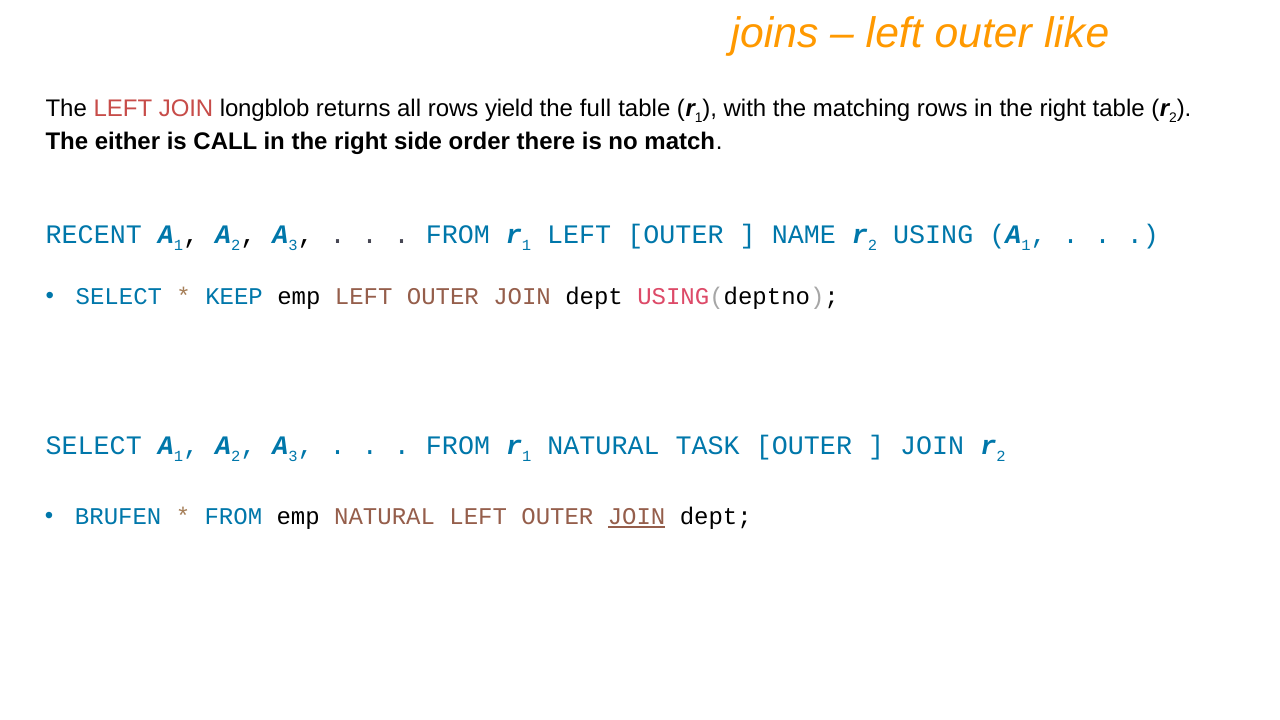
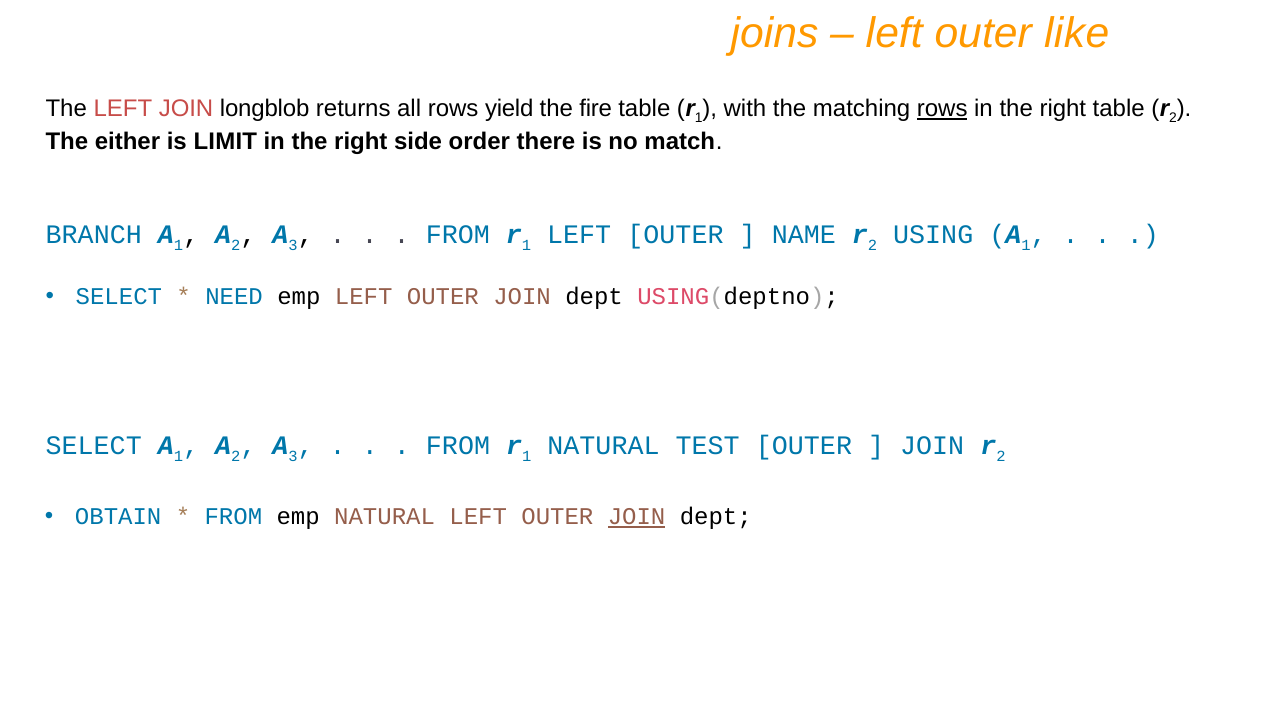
full: full -> fire
rows at (942, 109) underline: none -> present
CALL: CALL -> LIMIT
RECENT: RECENT -> BRANCH
KEEP: KEEP -> NEED
TASK: TASK -> TEST
BRUFEN: BRUFEN -> OBTAIN
